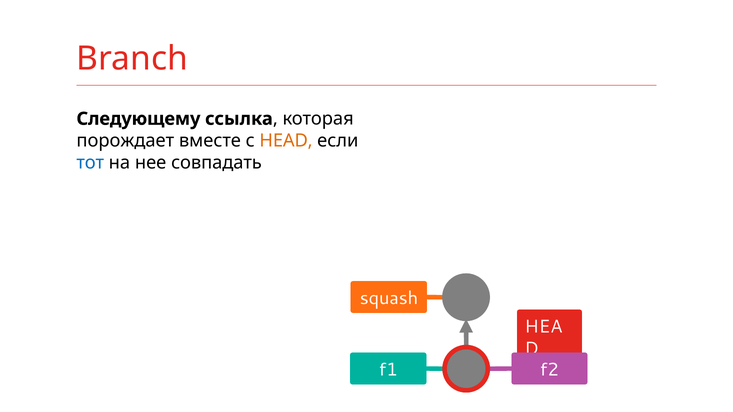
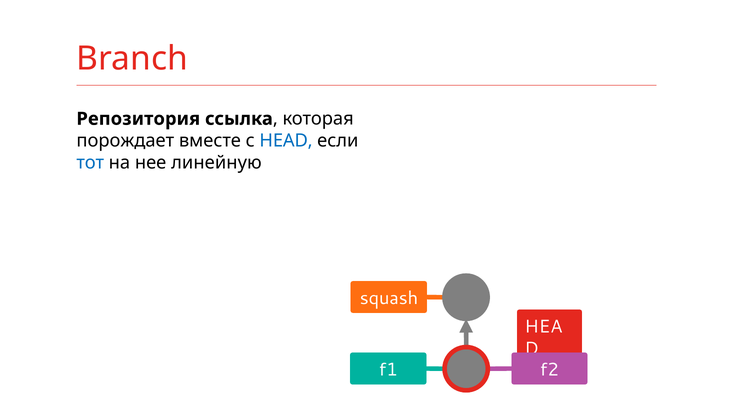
Следующему: Следующему -> Репозитория
HEAD colour: orange -> blue
совпадать: совпадать -> линейную
